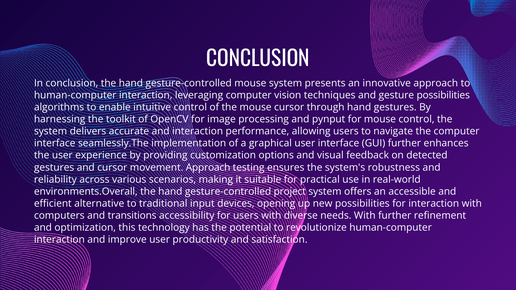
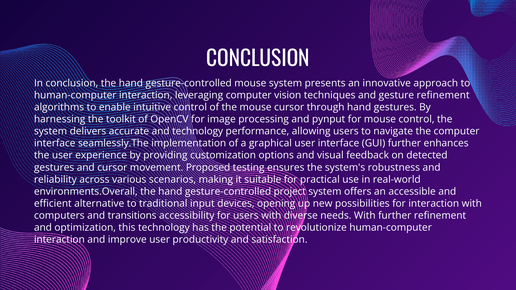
gesture possibilities: possibilities -> refinement
and interaction: interaction -> technology
movement Approach: Approach -> Proposed
